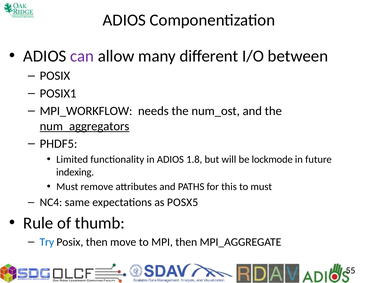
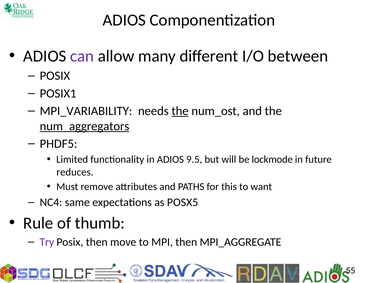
MPI_WORKFLOW: MPI_WORKFLOW -> MPI_VARIABILITY
the at (180, 111) underline: none -> present
1.8: 1.8 -> 9.5
indexing: indexing -> reduces
to must: must -> want
Try colour: blue -> purple
